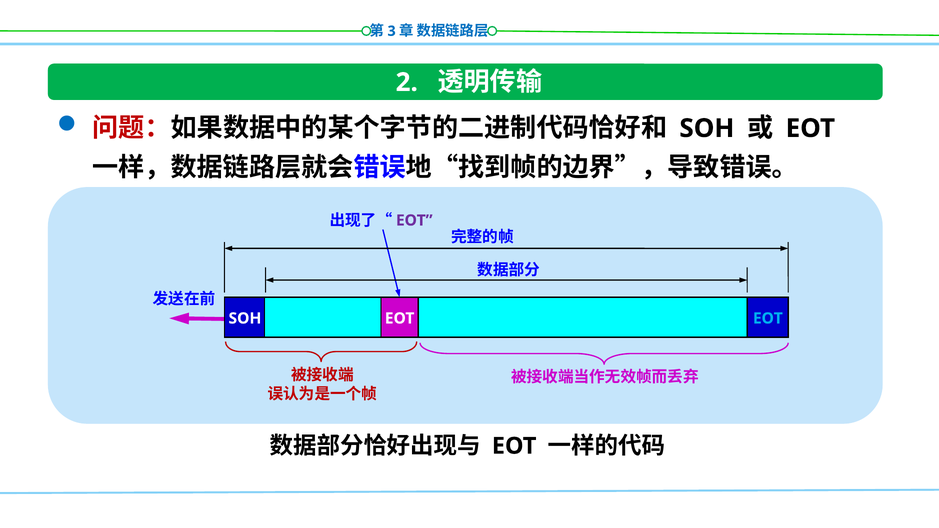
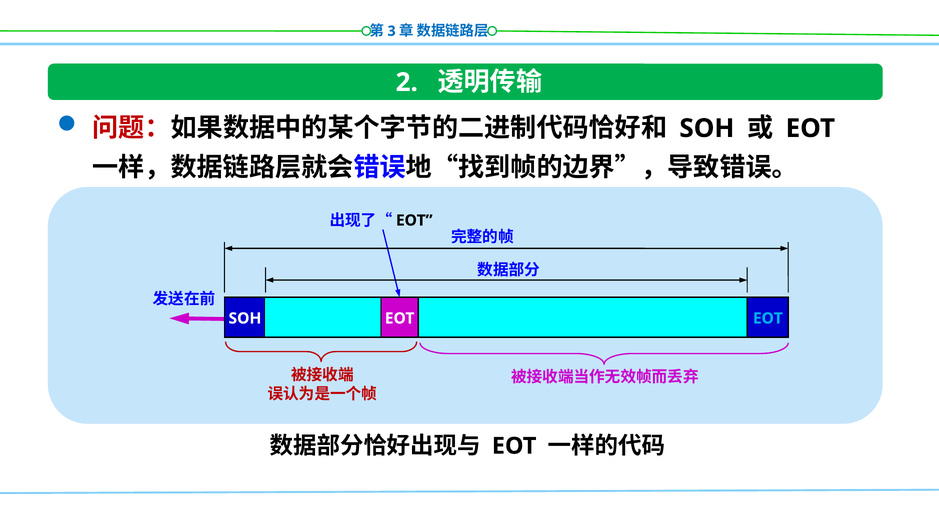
EOT at (414, 220) colour: purple -> black
